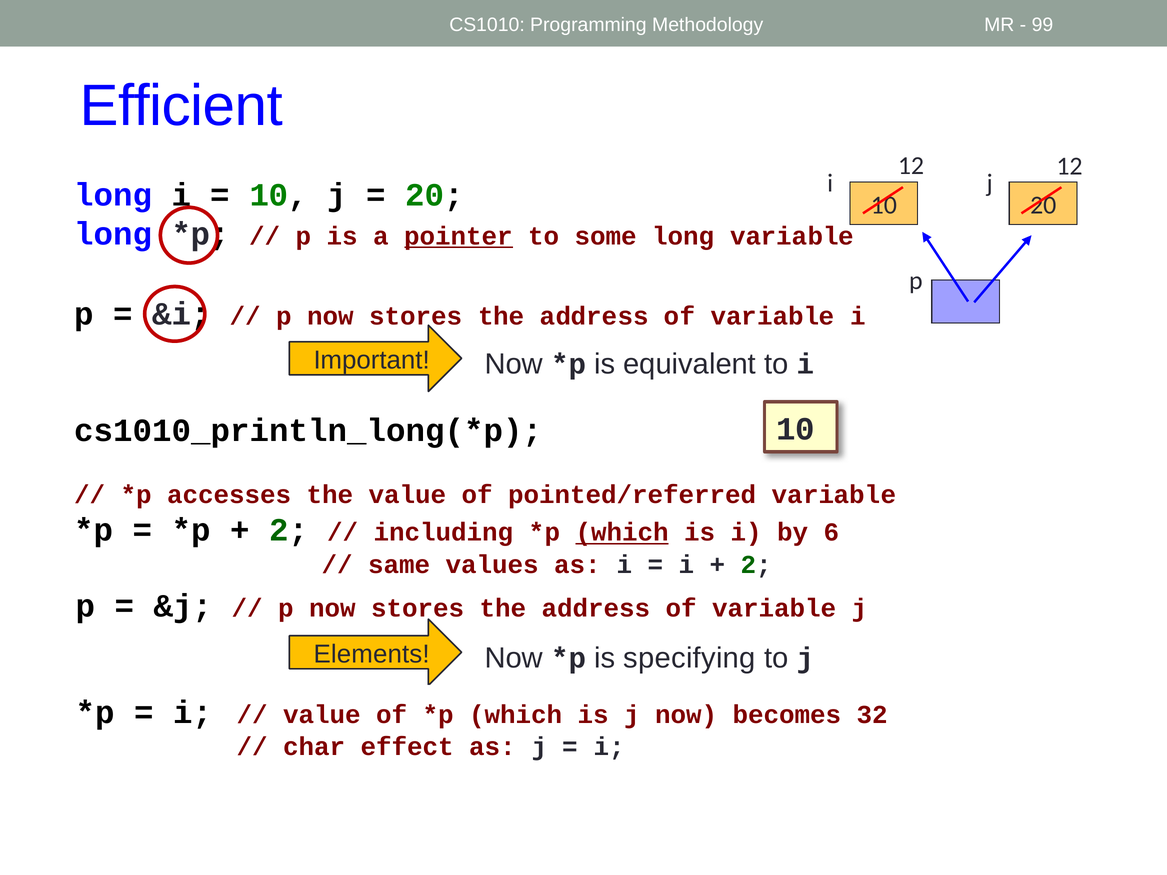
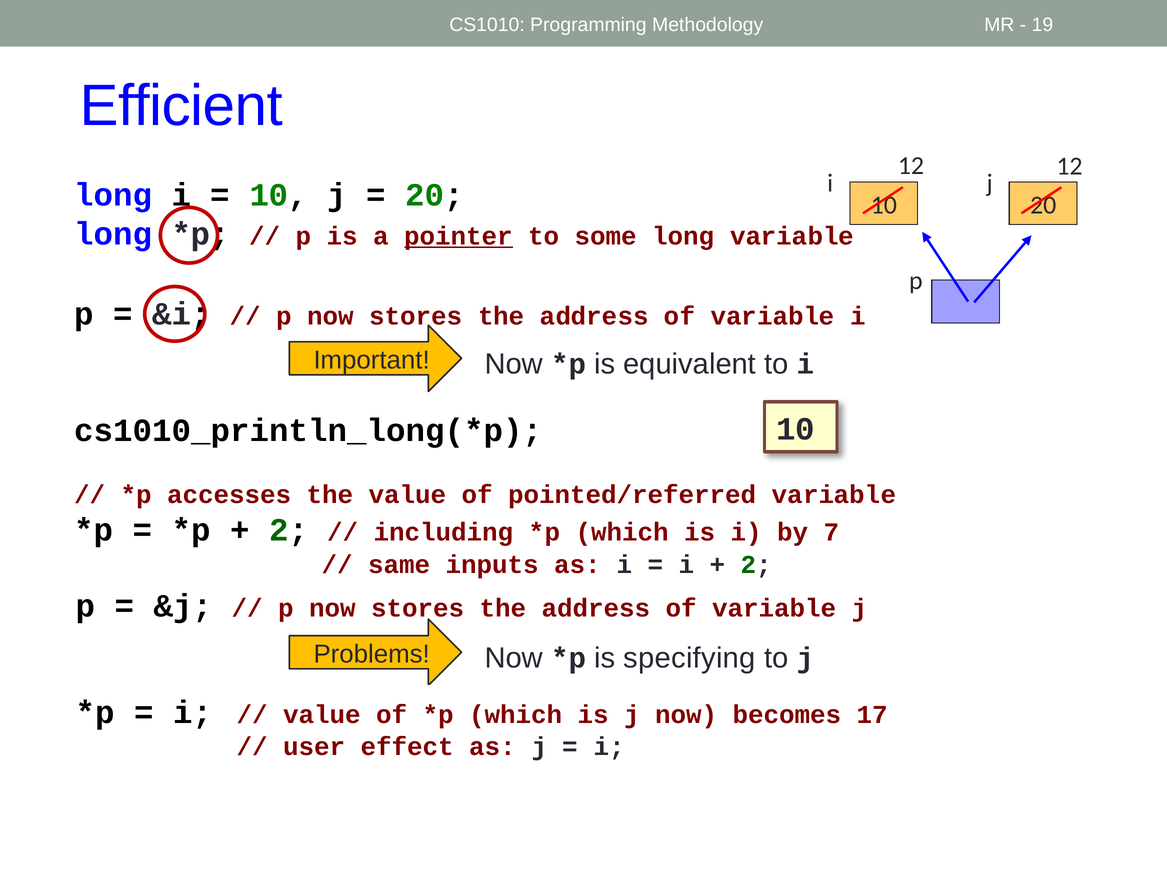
99: 99 -> 19
which at (622, 533) underline: present -> none
6: 6 -> 7
values: values -> inputs
Elements: Elements -> Problems
32: 32 -> 17
char: char -> user
